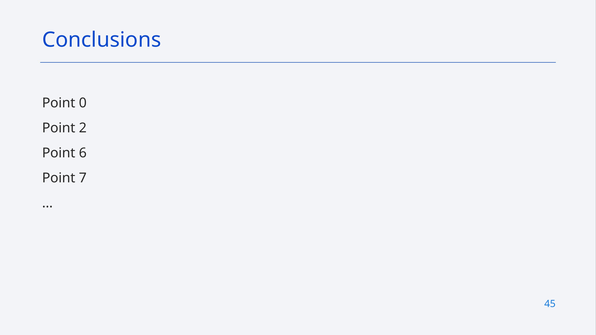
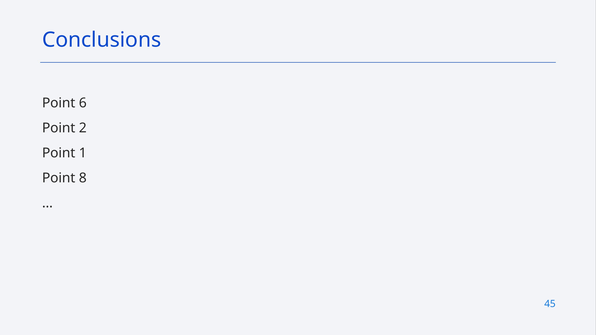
0: 0 -> 6
6: 6 -> 1
7: 7 -> 8
